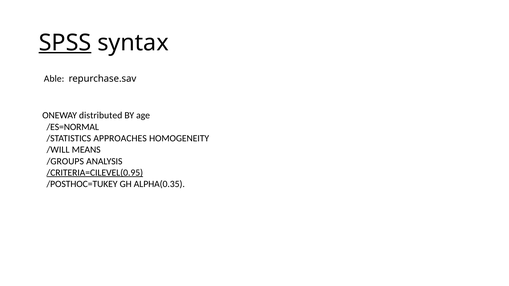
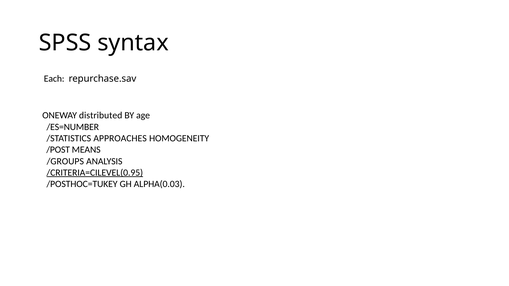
SPSS underline: present -> none
Able: Able -> Each
/ES=NORMAL: /ES=NORMAL -> /ES=NUMBER
/WILL: /WILL -> /POST
ALPHA(0.35: ALPHA(0.35 -> ALPHA(0.03
